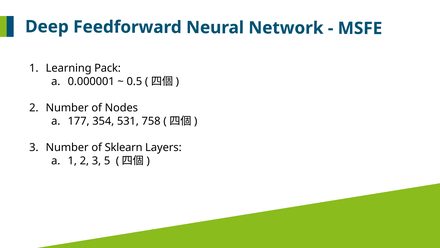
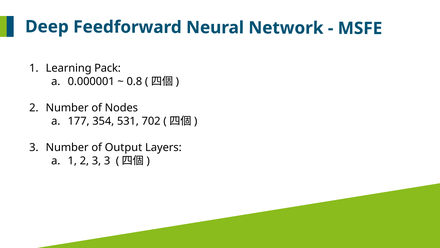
0.5: 0.5 -> 0.8
758: 758 -> 702
Sklearn: Sklearn -> Output
3 5: 5 -> 3
